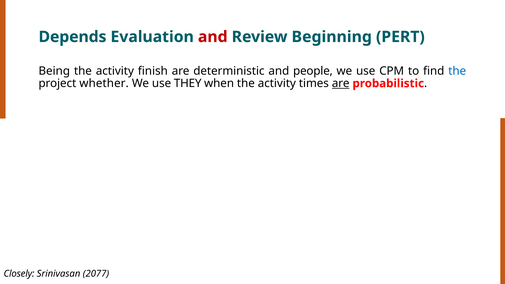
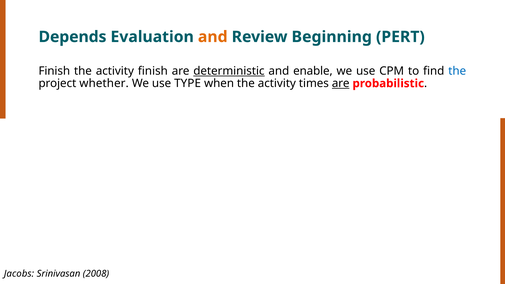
and at (213, 37) colour: red -> orange
Being at (54, 71): Being -> Finish
deterministic underline: none -> present
people: people -> enable
THEY: THEY -> TYPE
Closely: Closely -> Jacobs
2077: 2077 -> 2008
